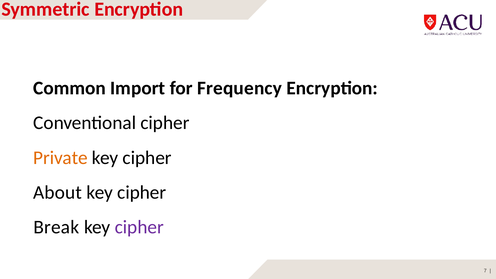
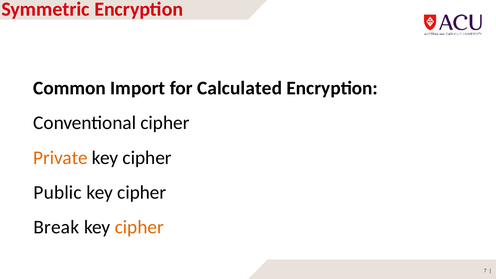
Frequency: Frequency -> Calculated
About: About -> Public
cipher at (139, 227) colour: purple -> orange
